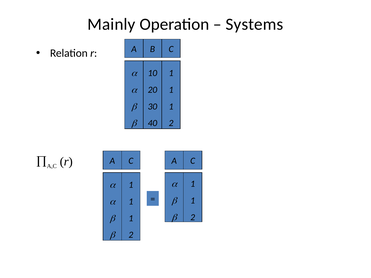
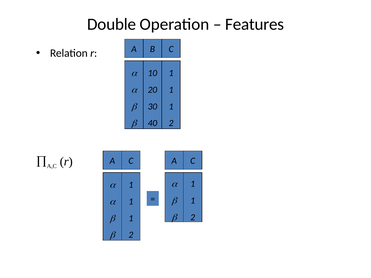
Mainly: Mainly -> Double
Systems: Systems -> Features
